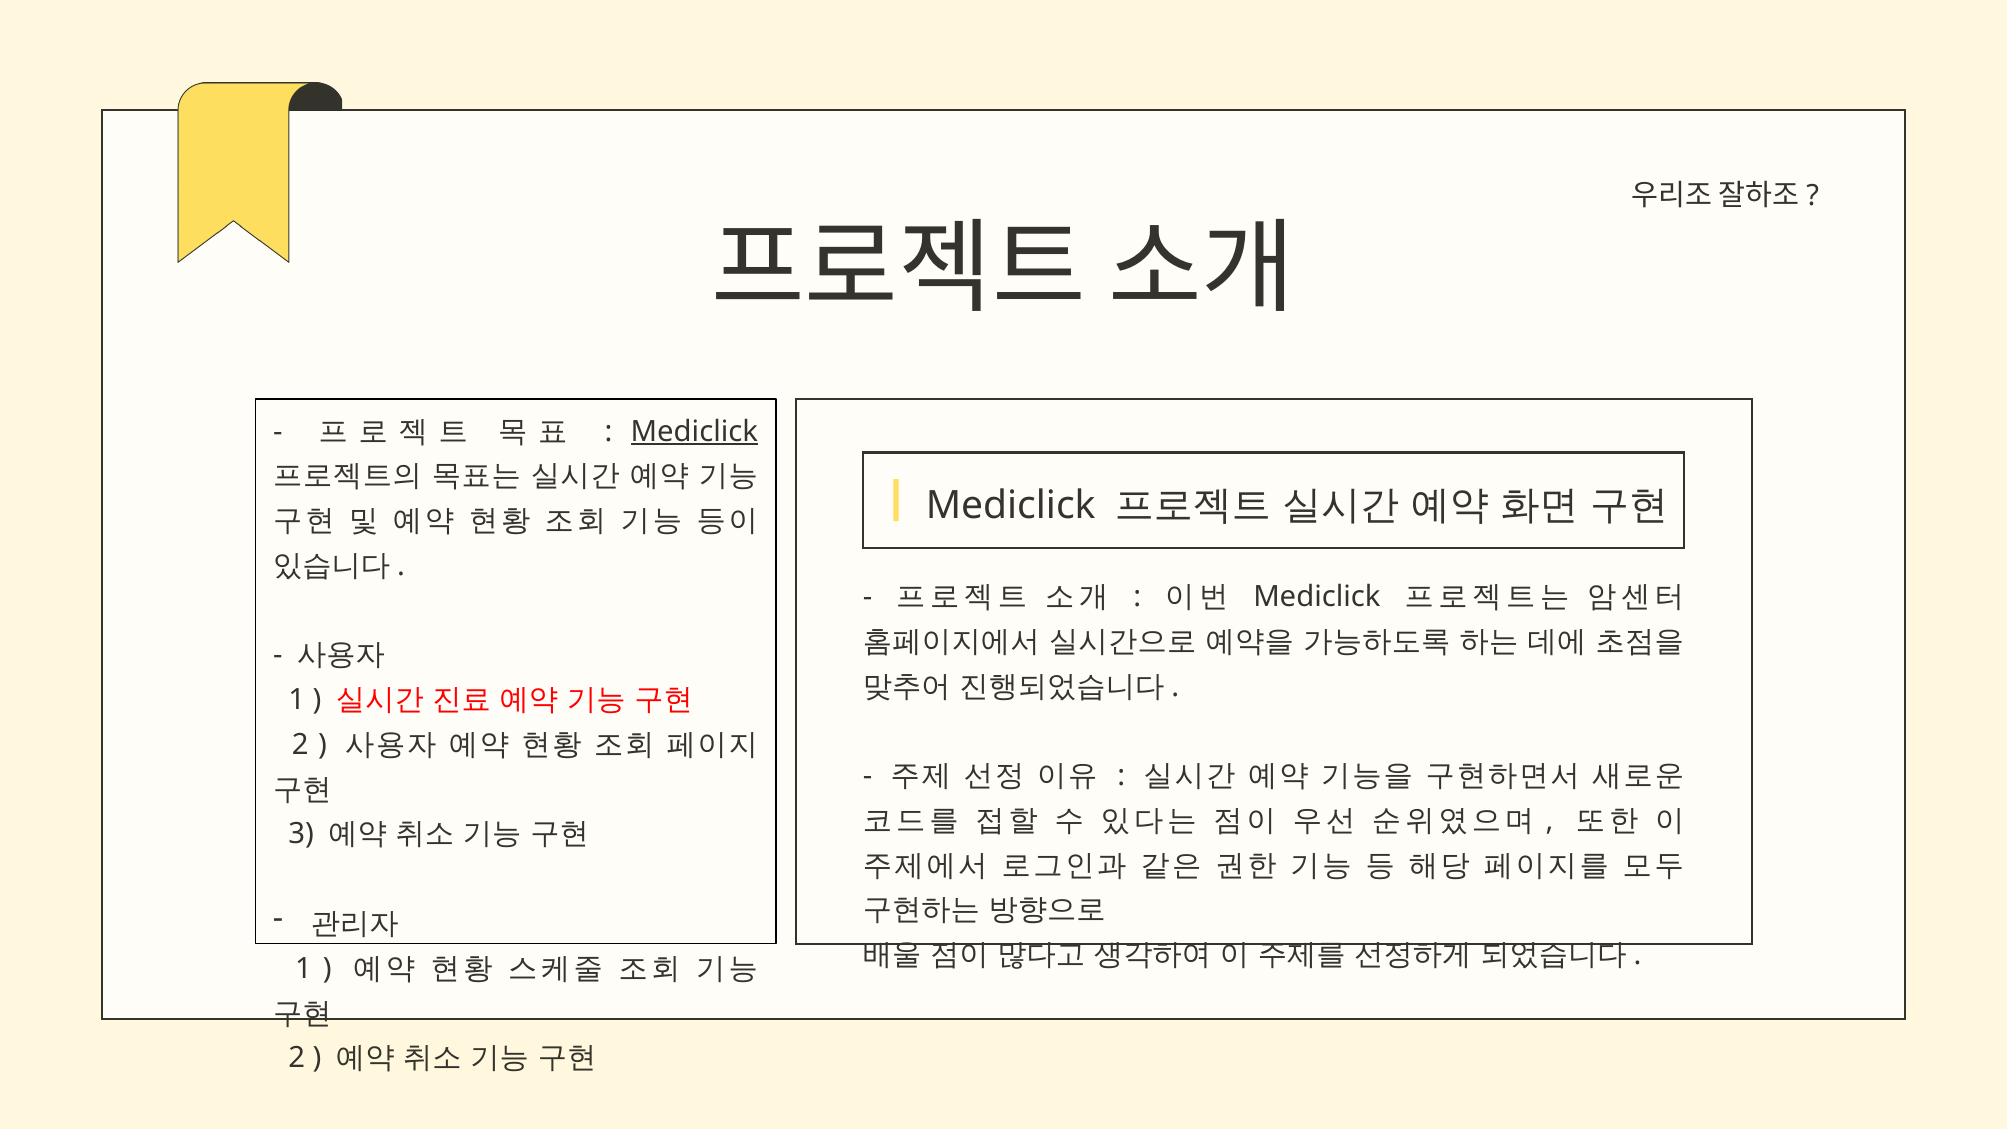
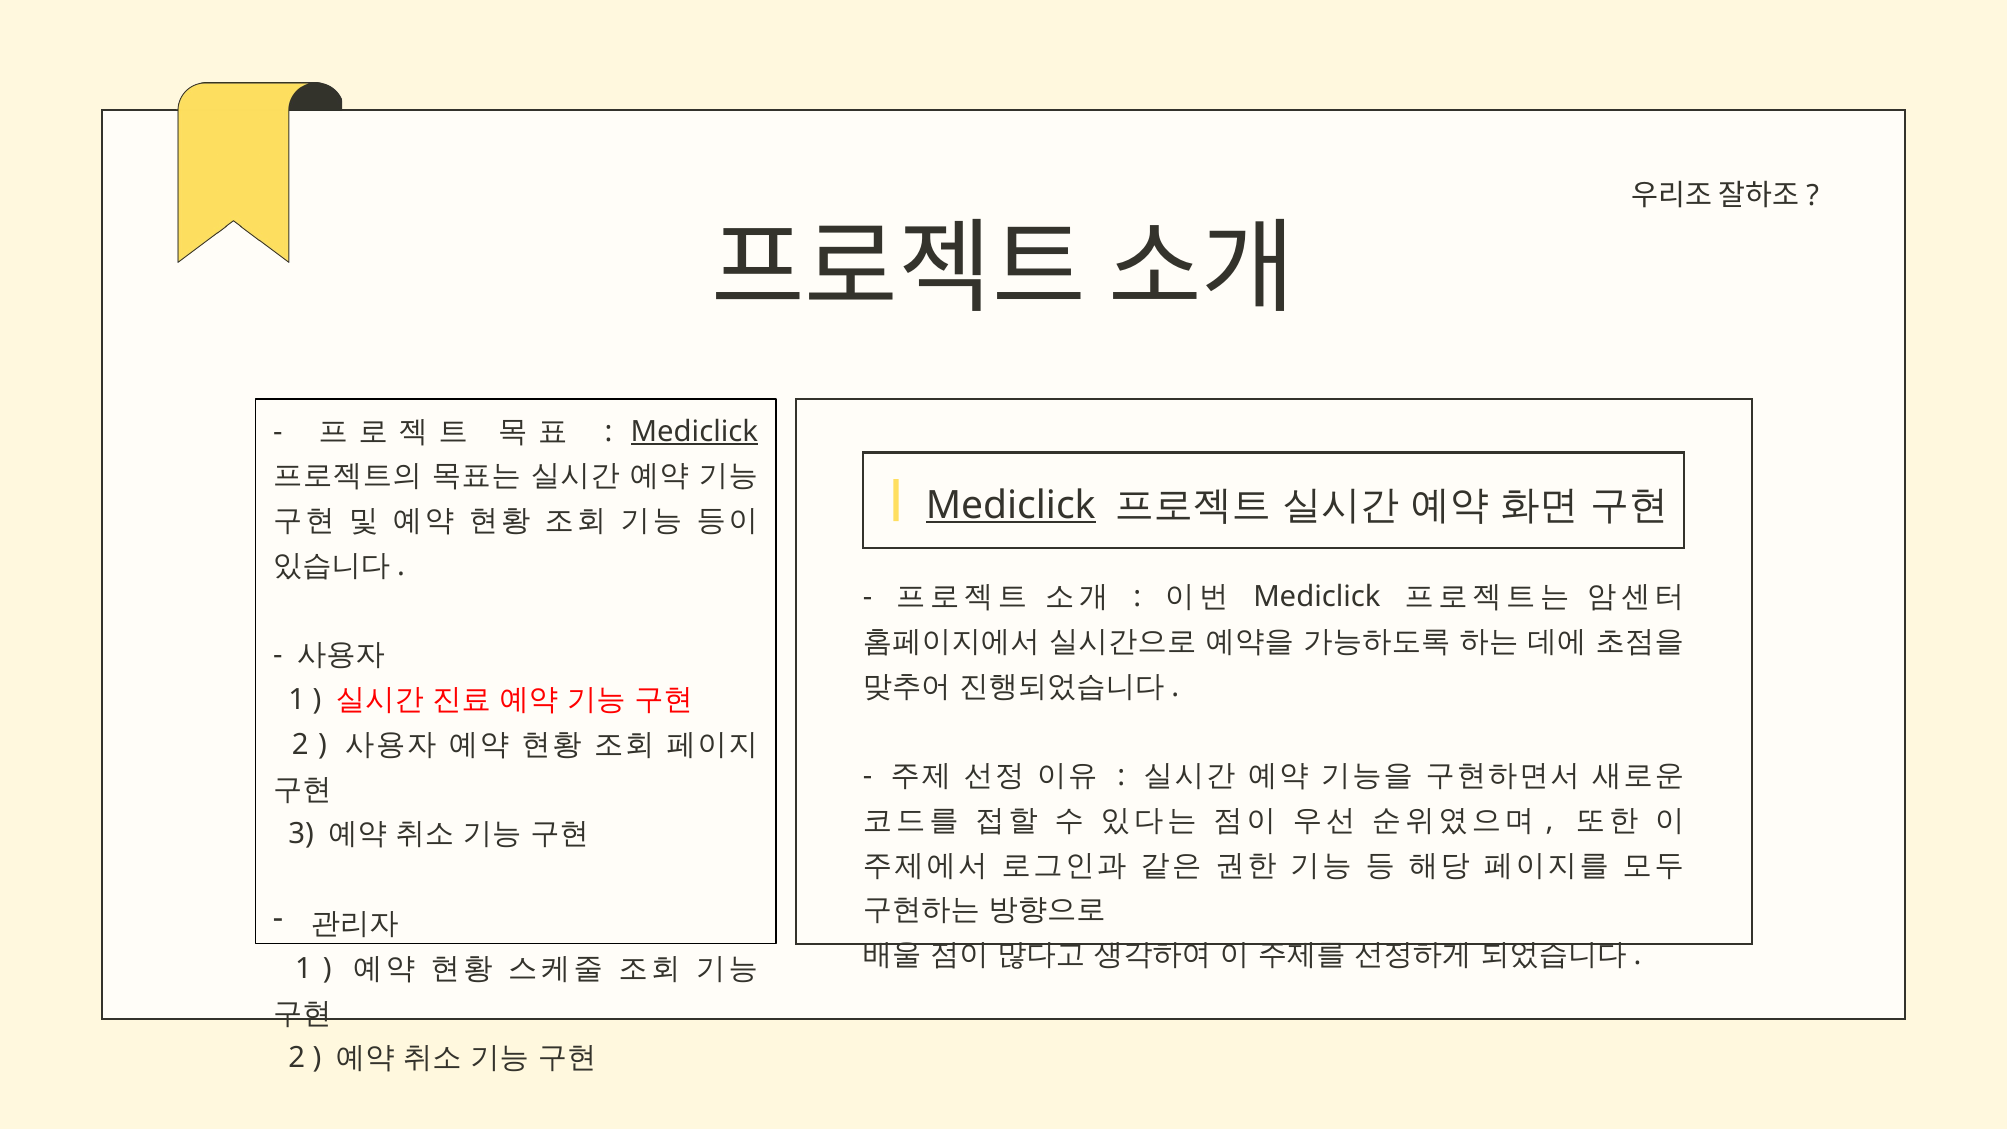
Mediclick at (1011, 505) underline: none -> present
